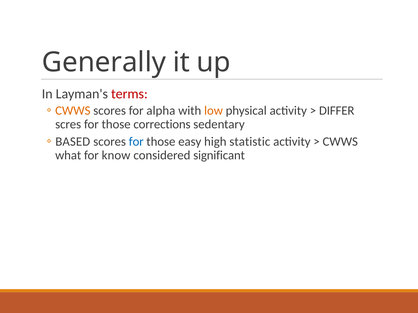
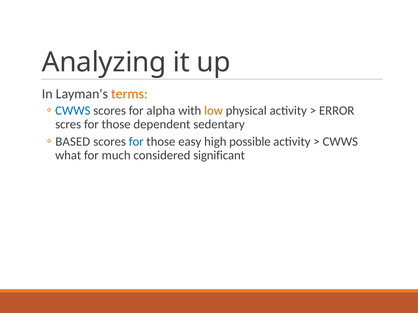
Generally: Generally -> Analyzing
terms colour: red -> orange
CWWS at (73, 111) colour: orange -> blue
DIFFER: DIFFER -> ERROR
corrections: corrections -> dependent
statistic: statistic -> possible
know: know -> much
